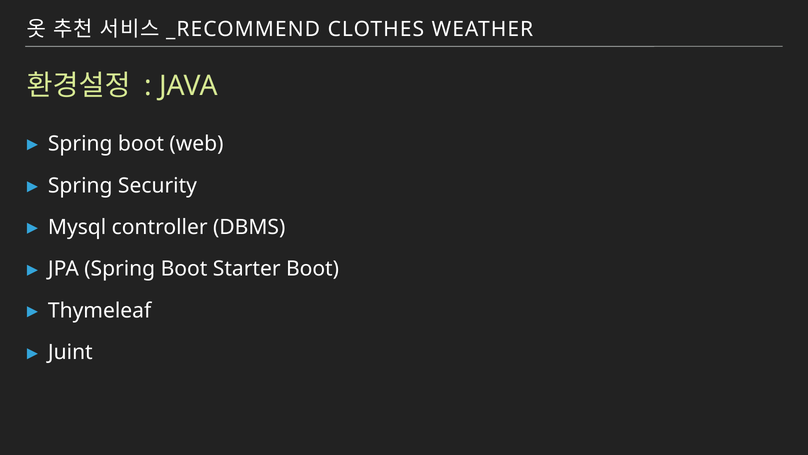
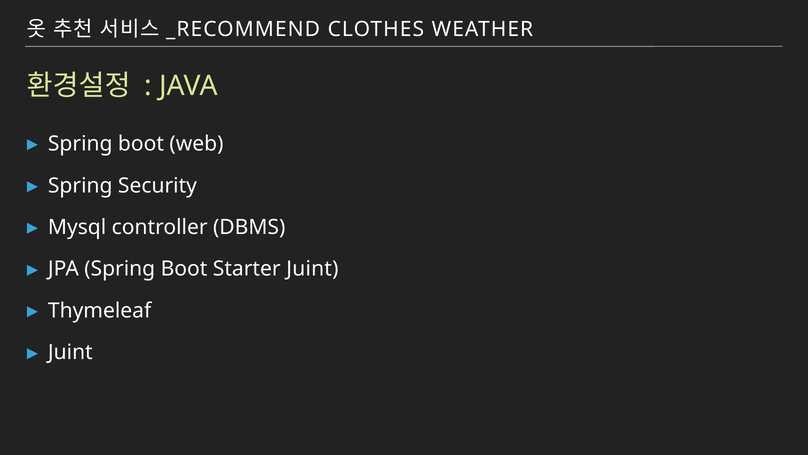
Starter Boot: Boot -> Juint
